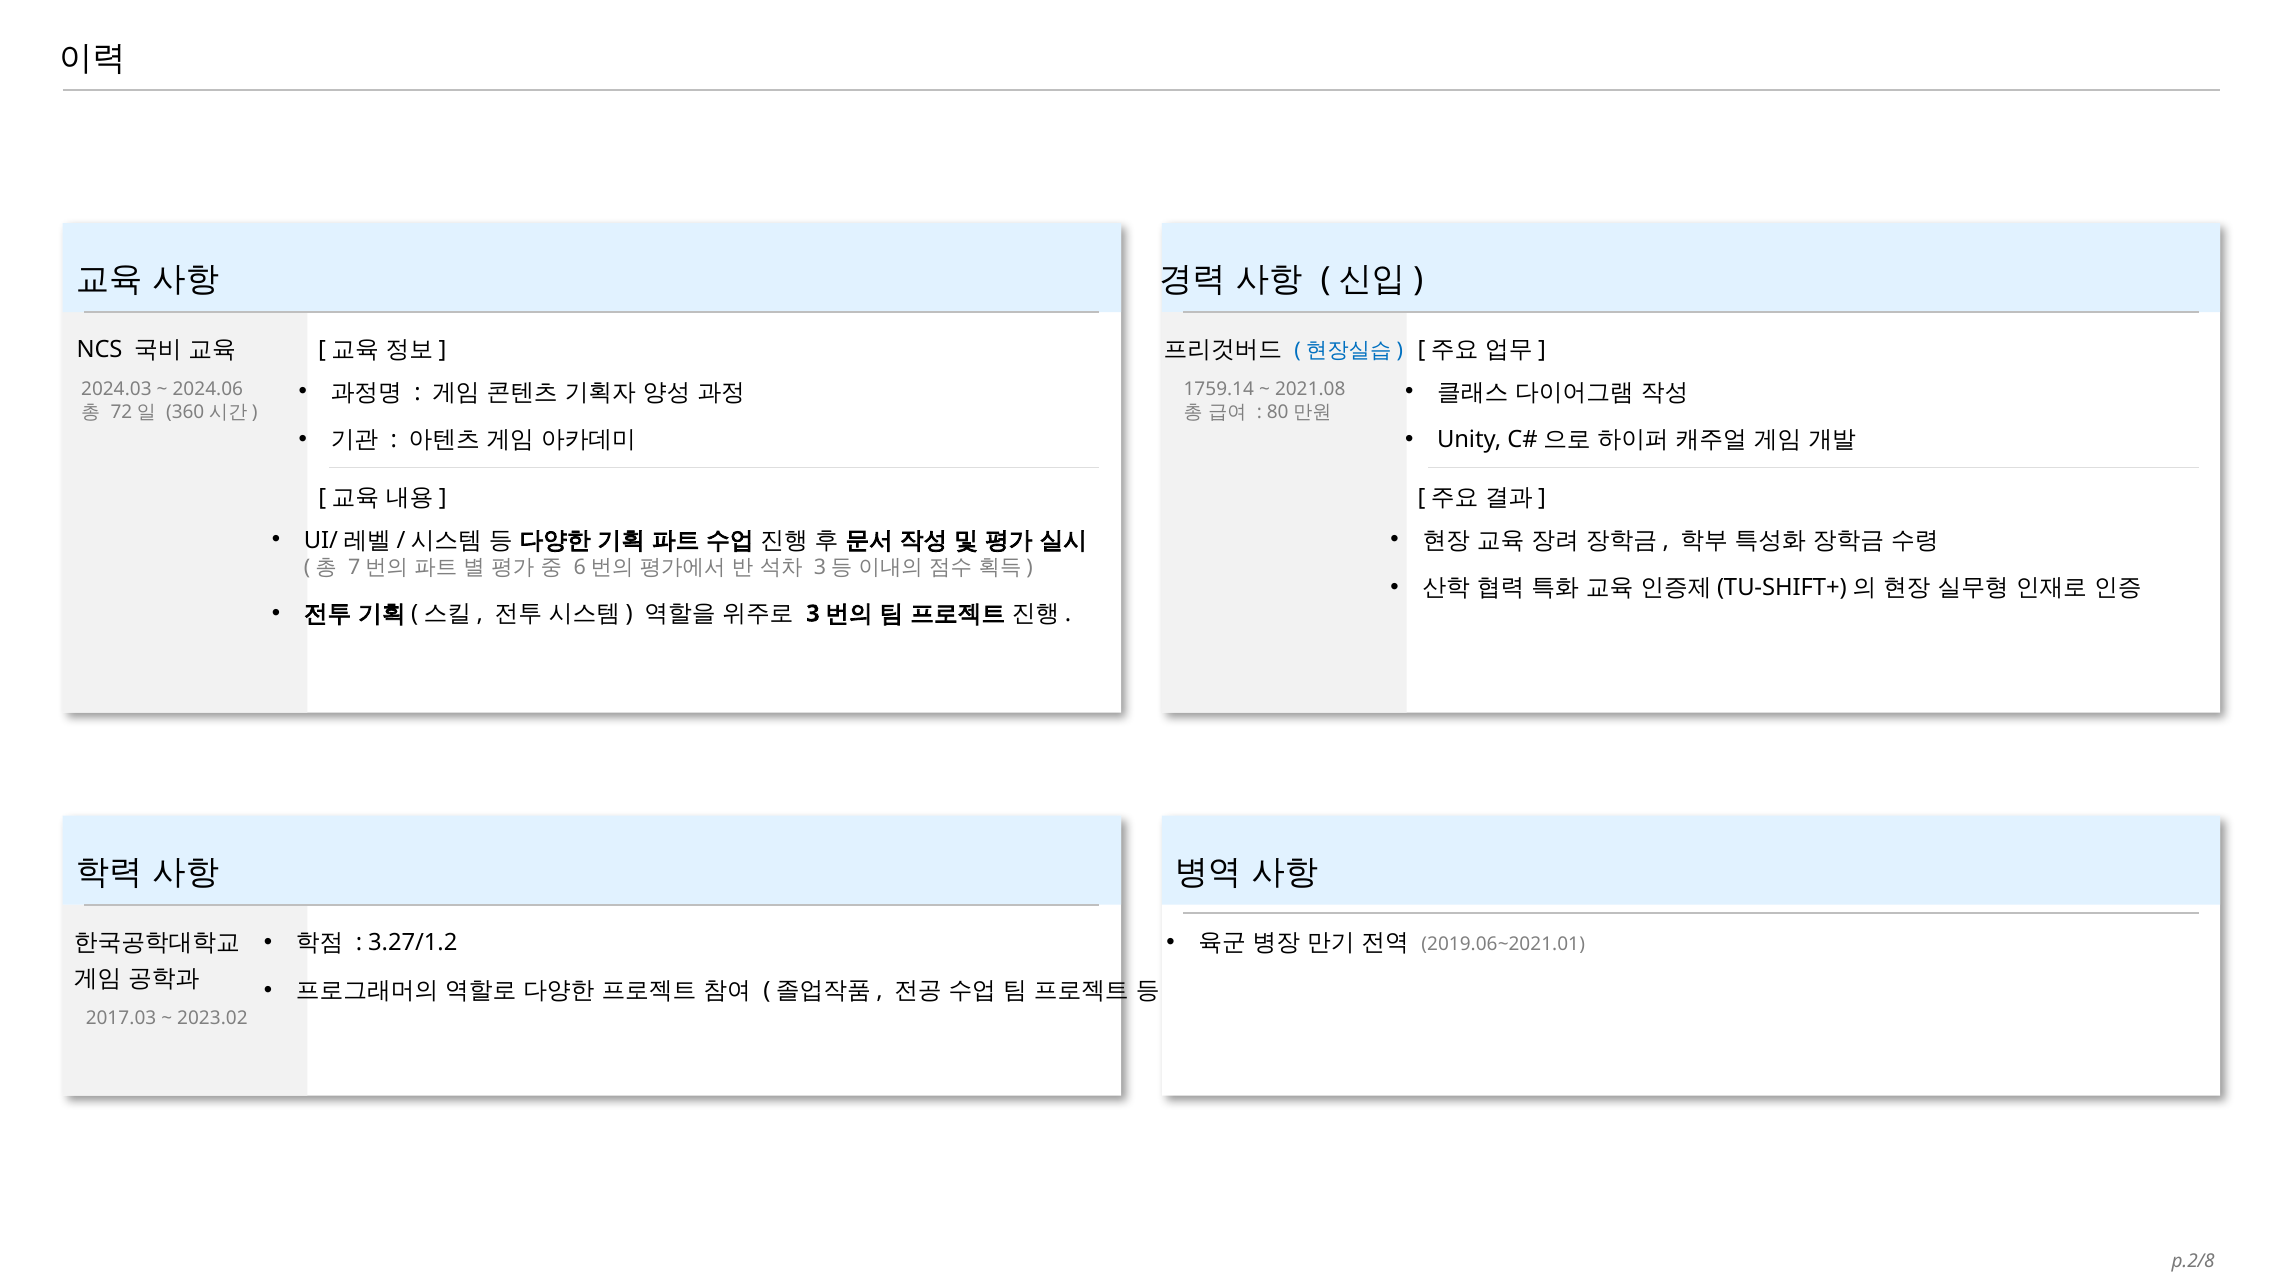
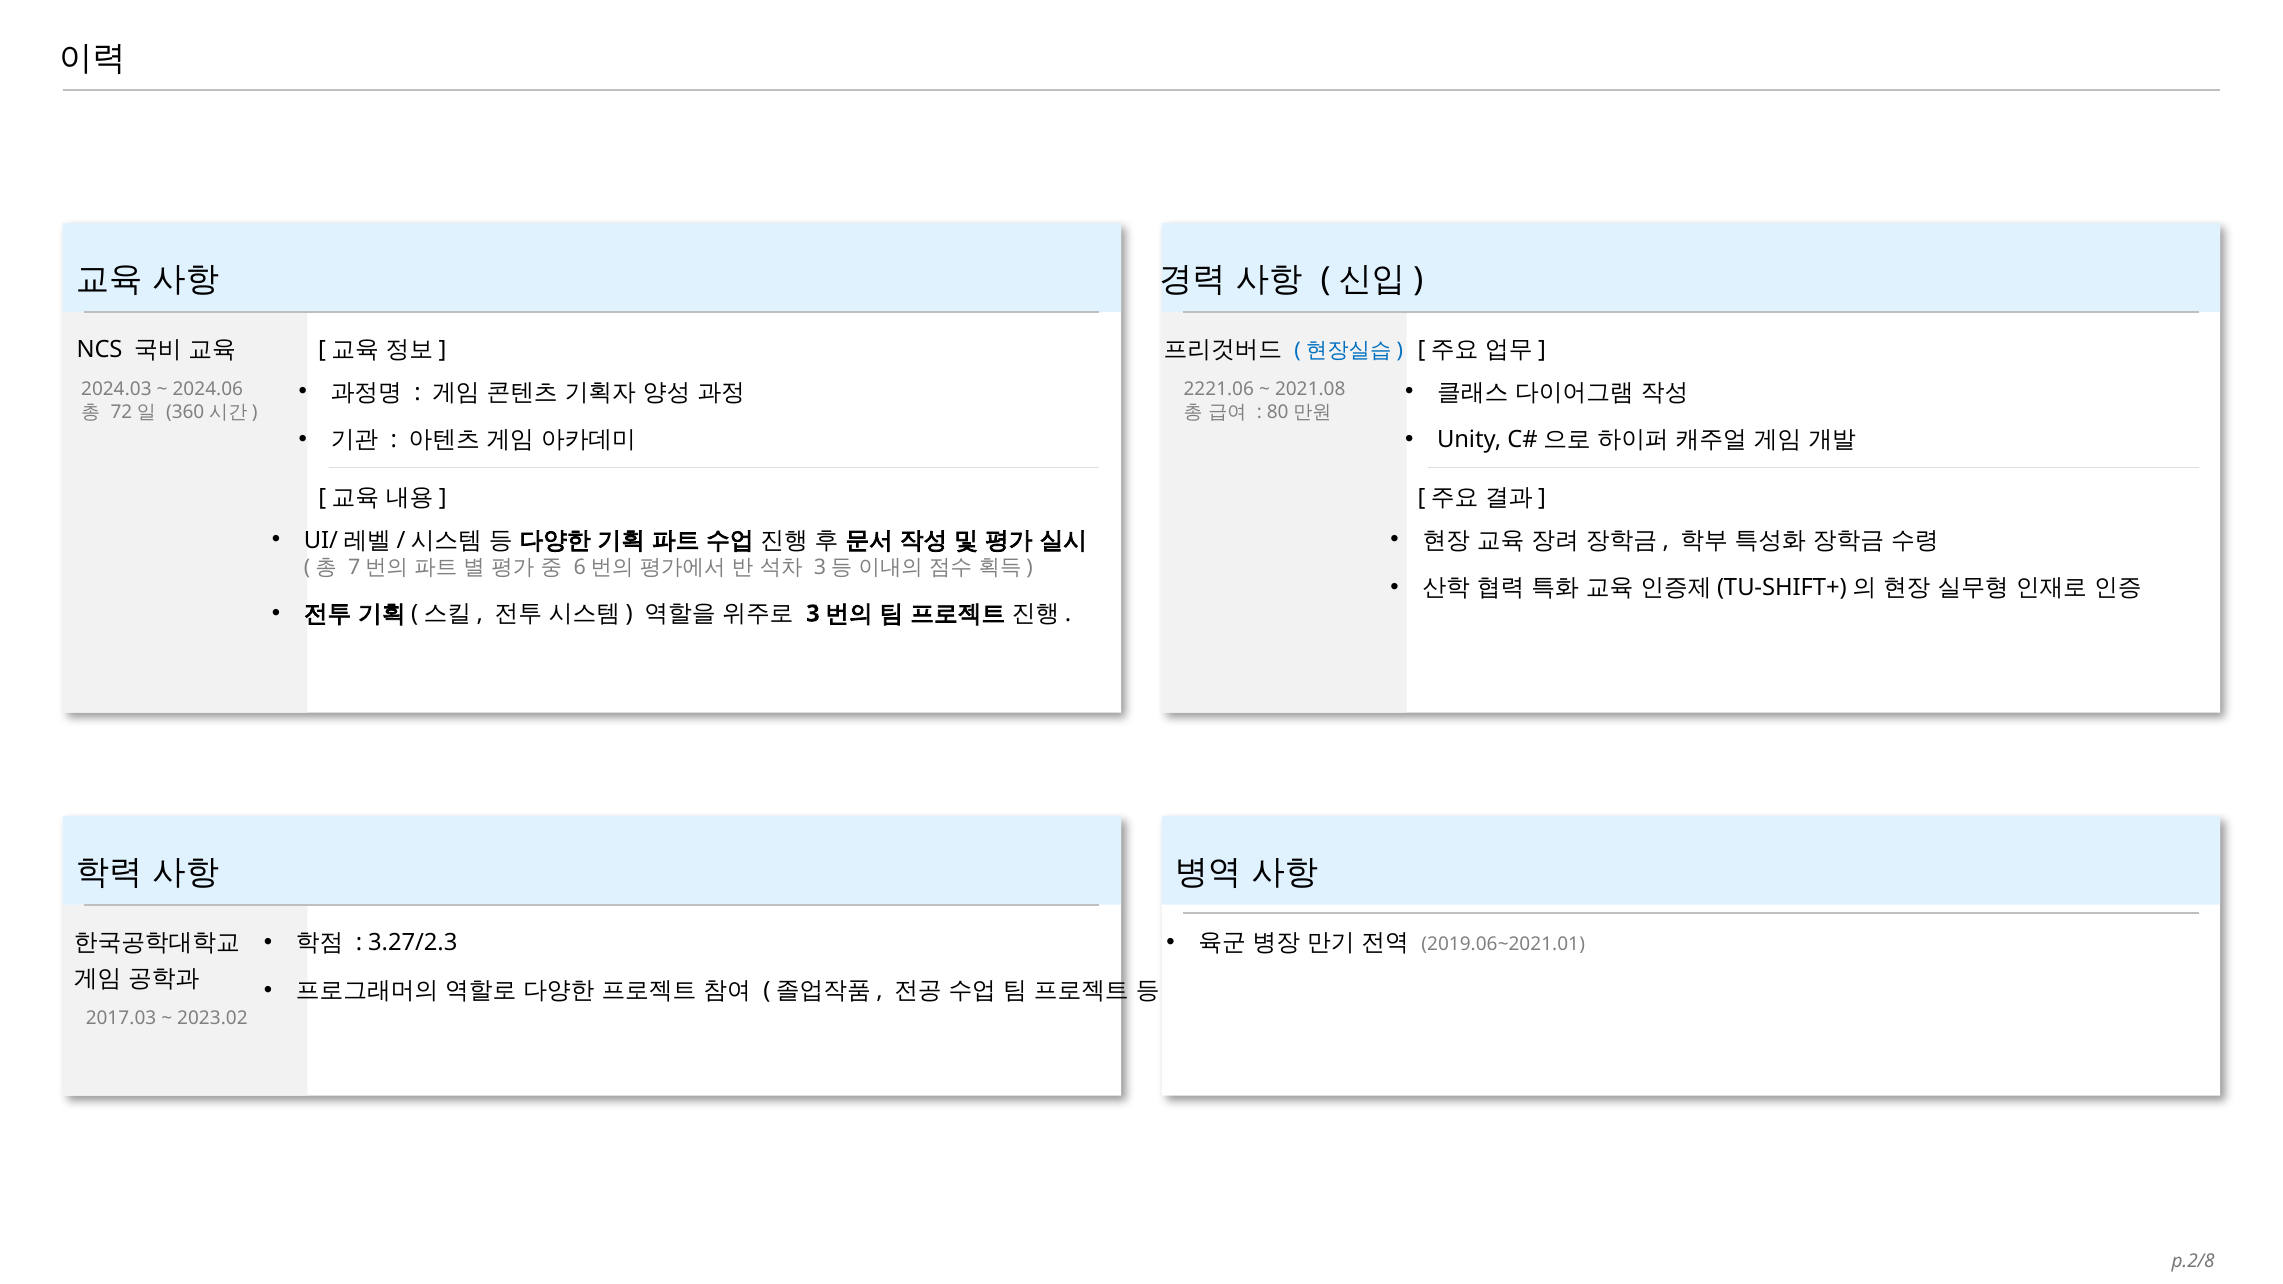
1759.14: 1759.14 -> 2221.06
3.27/1.2: 3.27/1.2 -> 3.27/2.3
